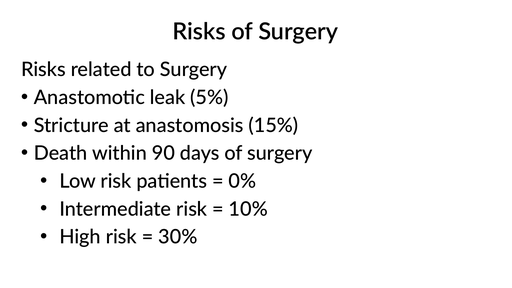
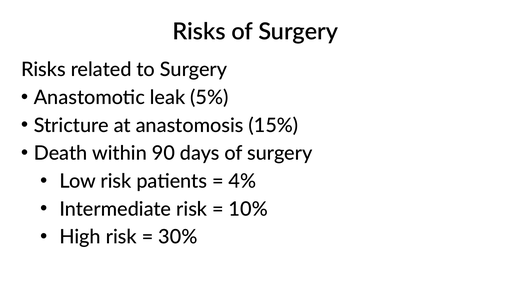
0%: 0% -> 4%
